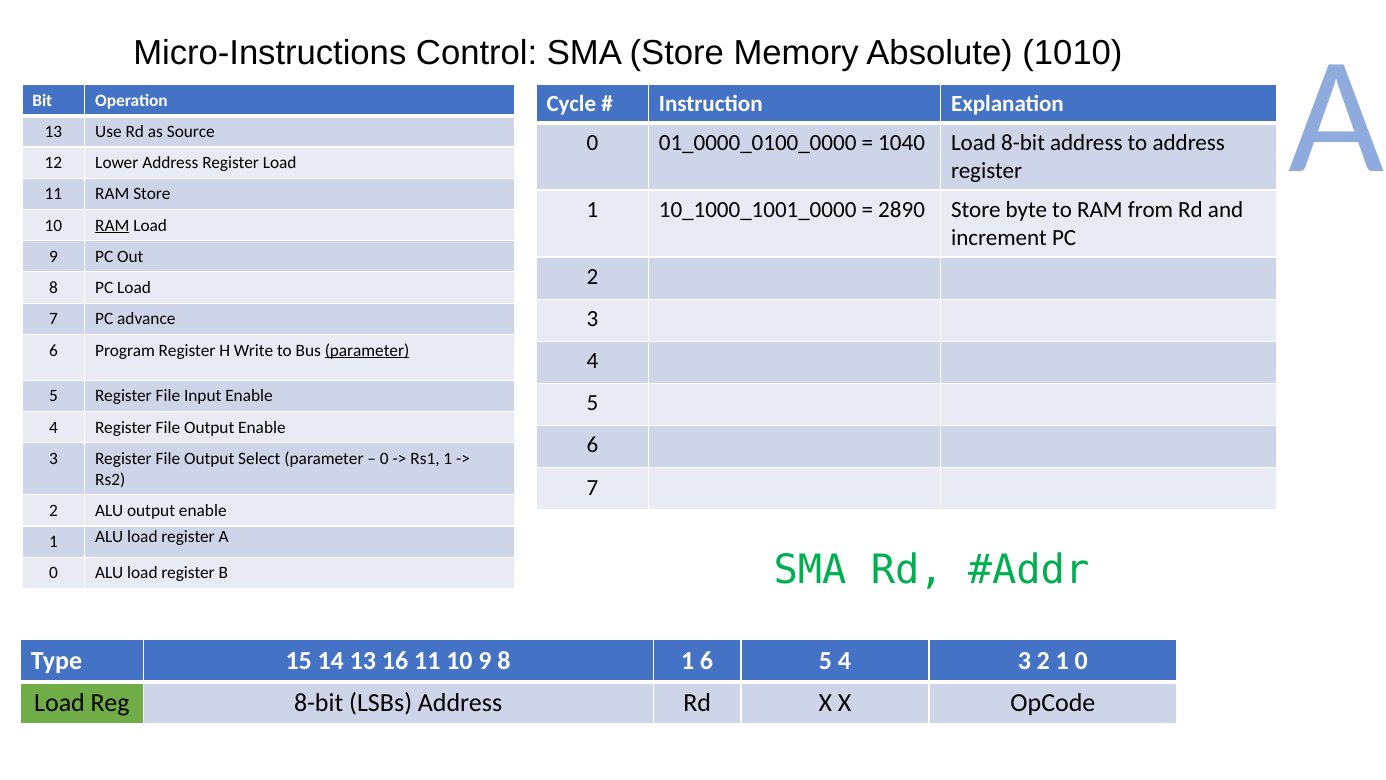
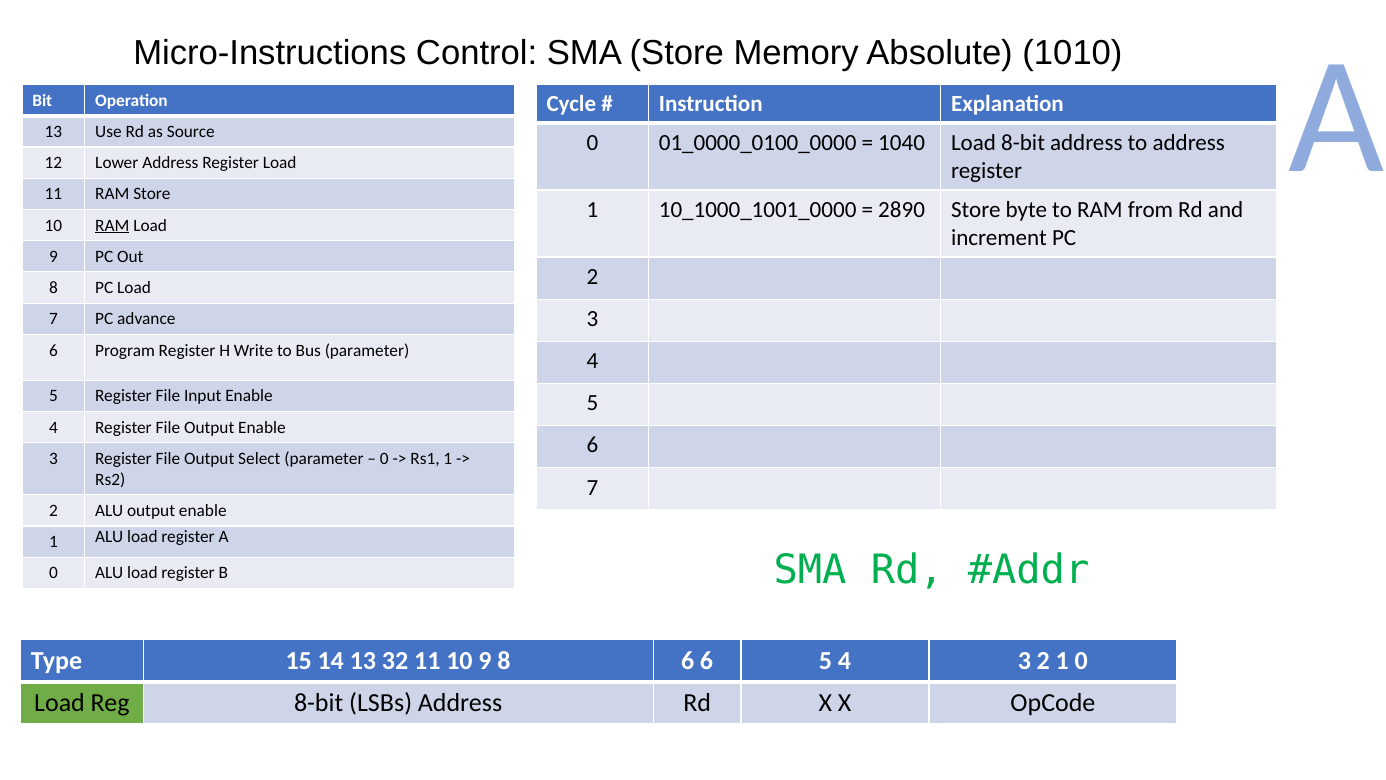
parameter at (367, 350) underline: present -> none
16: 16 -> 32
8 1: 1 -> 6
